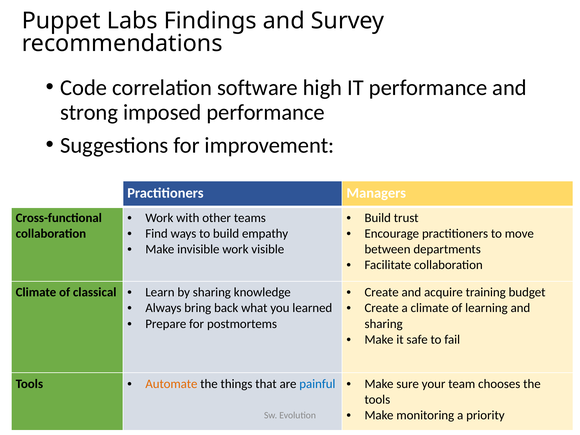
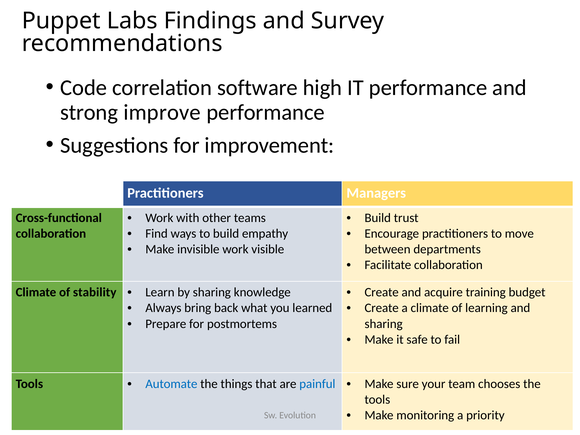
imposed: imposed -> improve
classical: classical -> stability
Automate colour: orange -> blue
